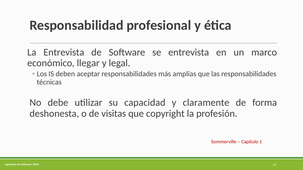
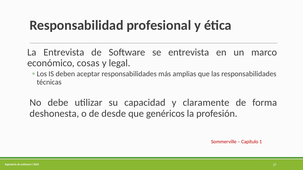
llegar: llegar -> cosas
visitas: visitas -> desde
copyright: copyright -> genéricos
